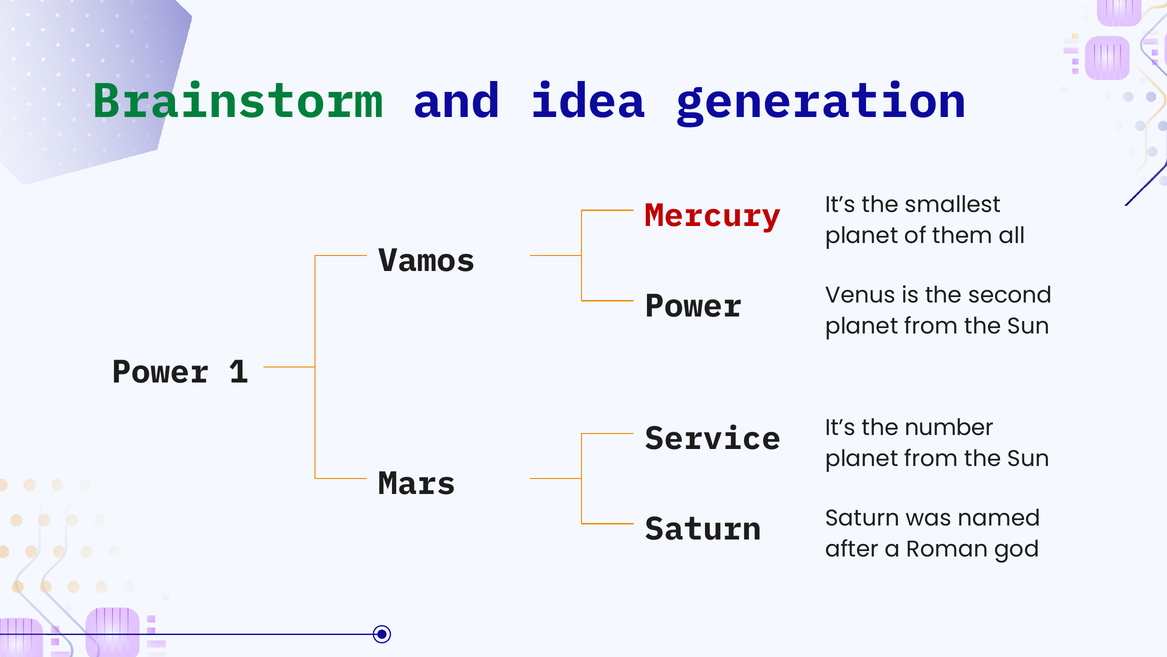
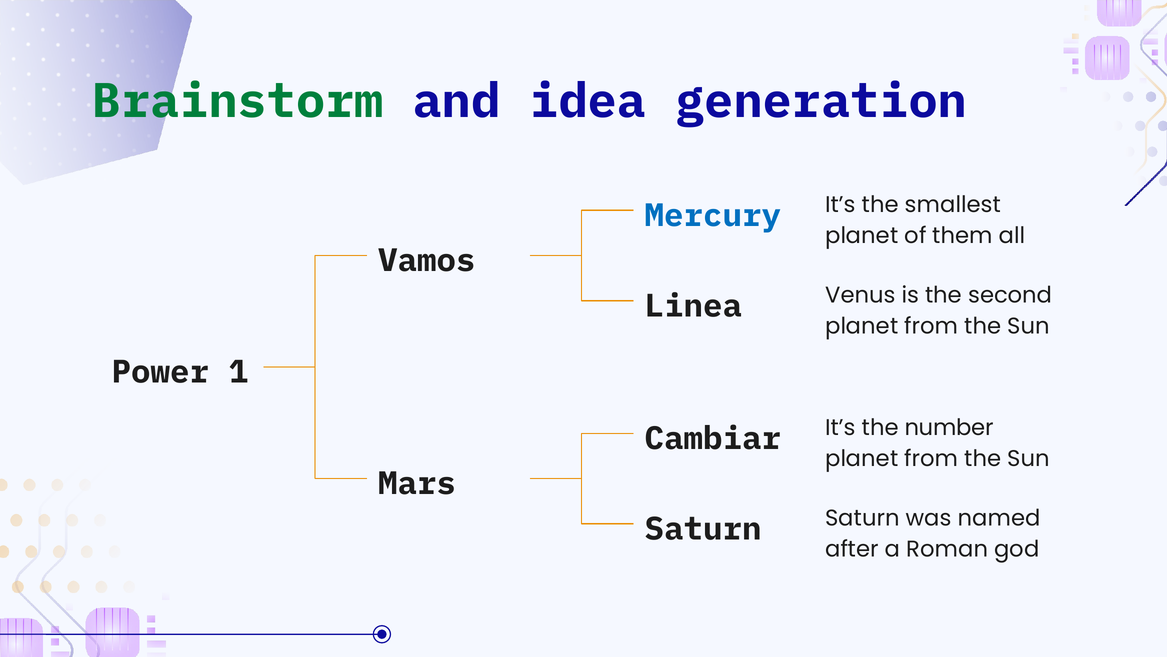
Mercury colour: red -> blue
Power at (693, 306): Power -> Linea
Service: Service -> Cambiar
